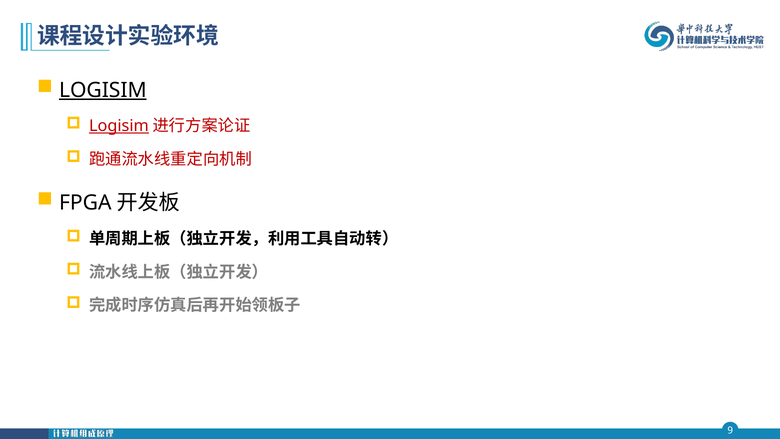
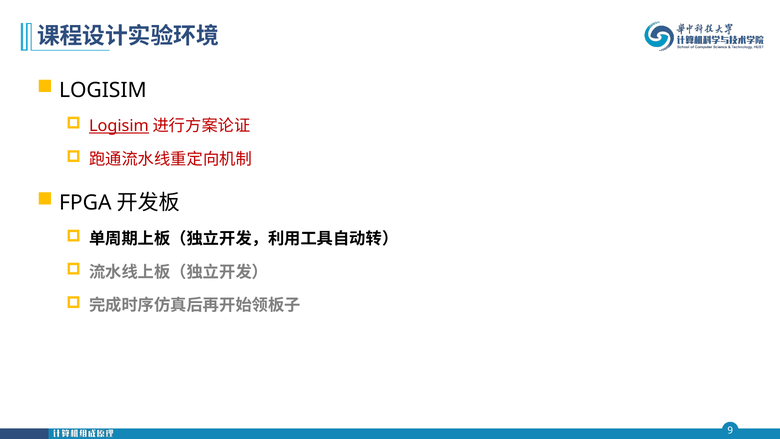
LOGISIM at (103, 90) underline: present -> none
